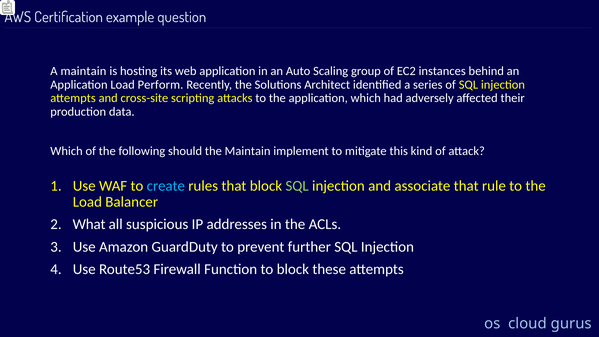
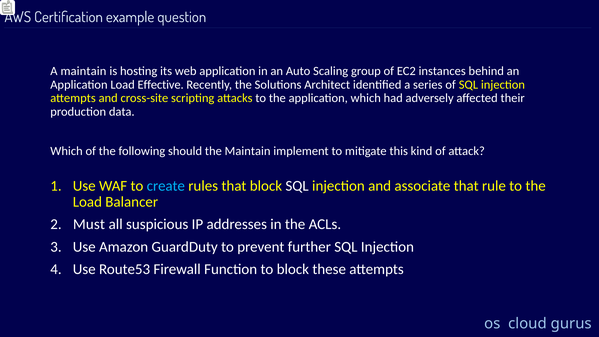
Perform: Perform -> Effective
SQL at (297, 186) colour: light green -> white
What: What -> Must
